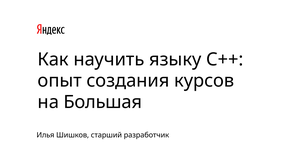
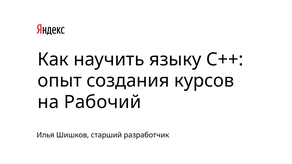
Большая: Большая -> Рабочий
